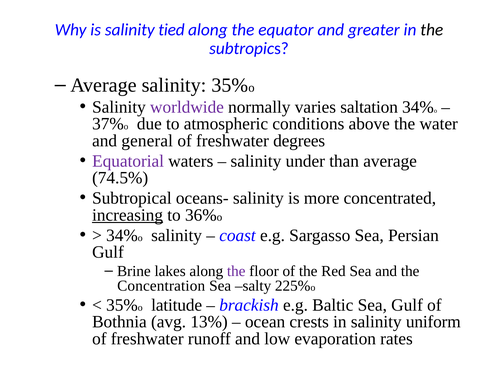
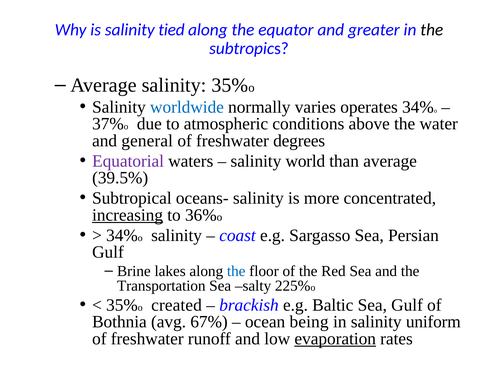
worldwide colour: purple -> blue
saltation: saltation -> operates
under: under -> world
74.5%: 74.5% -> 39.5%
the at (236, 271) colour: purple -> blue
Concentration: Concentration -> Transportation
latitude: latitude -> created
13%: 13% -> 67%
crests: crests -> being
evaporation underline: none -> present
